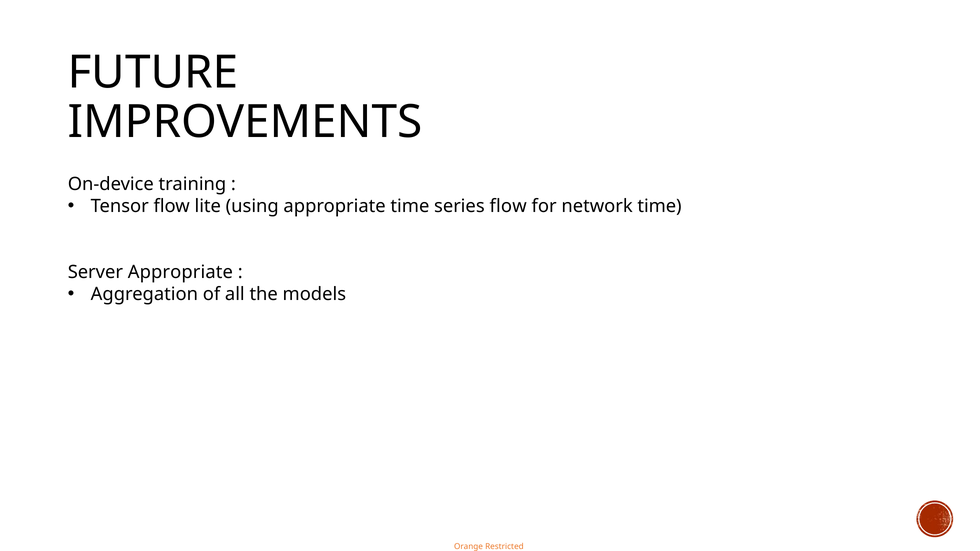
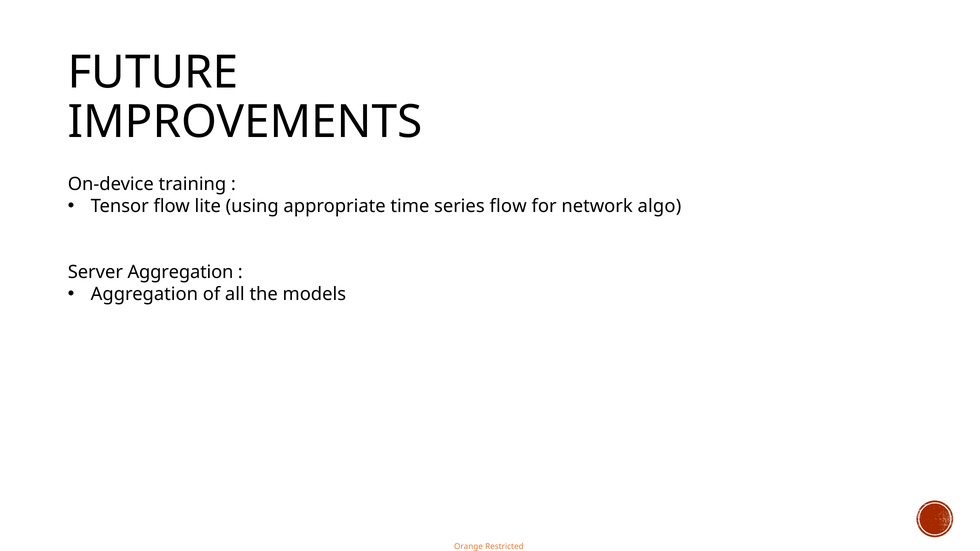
network time: time -> algo
Server Appropriate: Appropriate -> Aggregation
